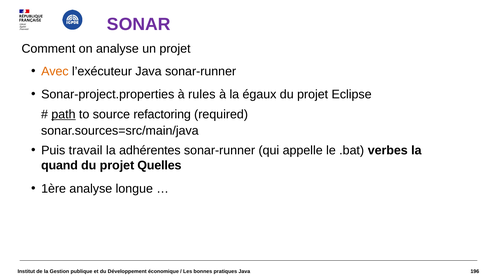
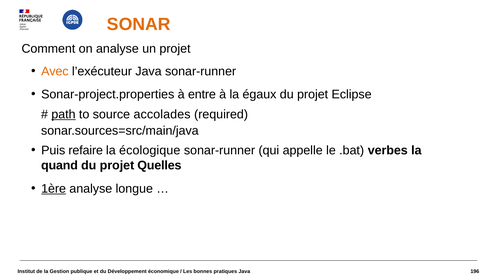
SONAR colour: purple -> orange
rules: rules -> entre
refactoring: refactoring -> accolades
travail: travail -> refaire
adhérentes: adhérentes -> écologique
1ère underline: none -> present
